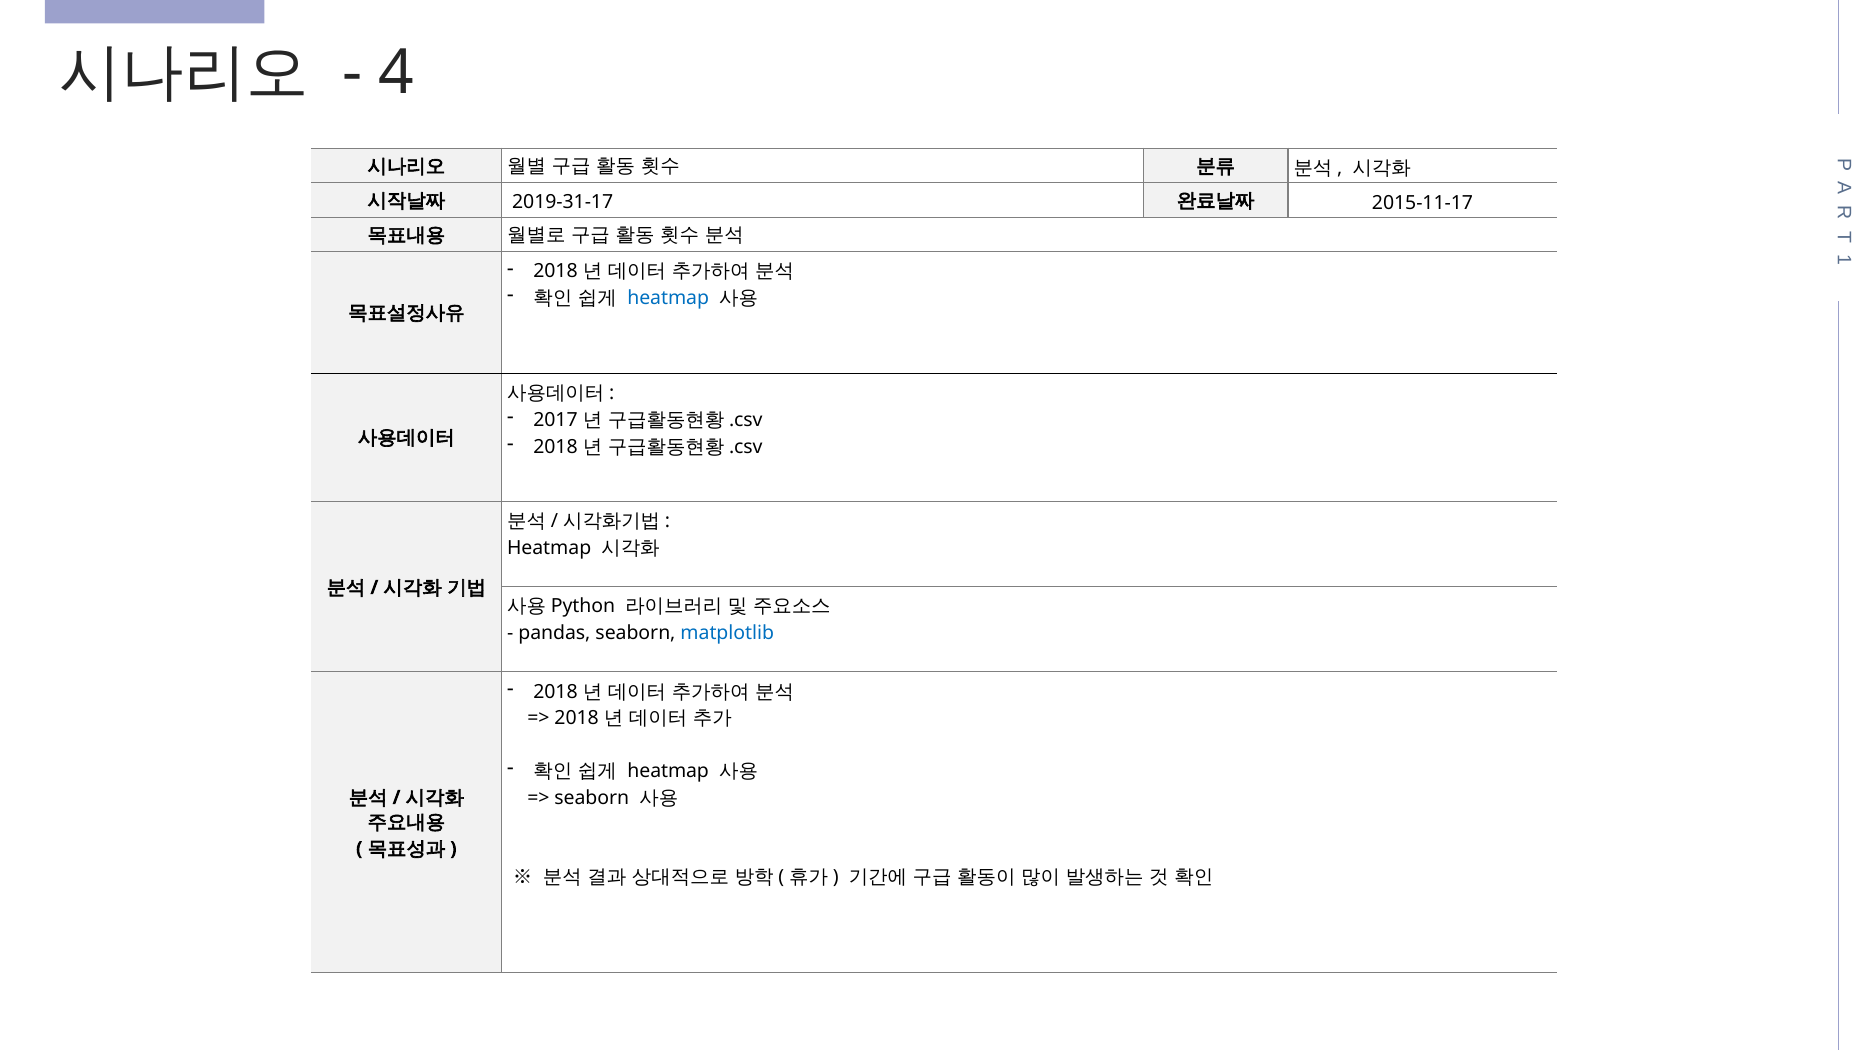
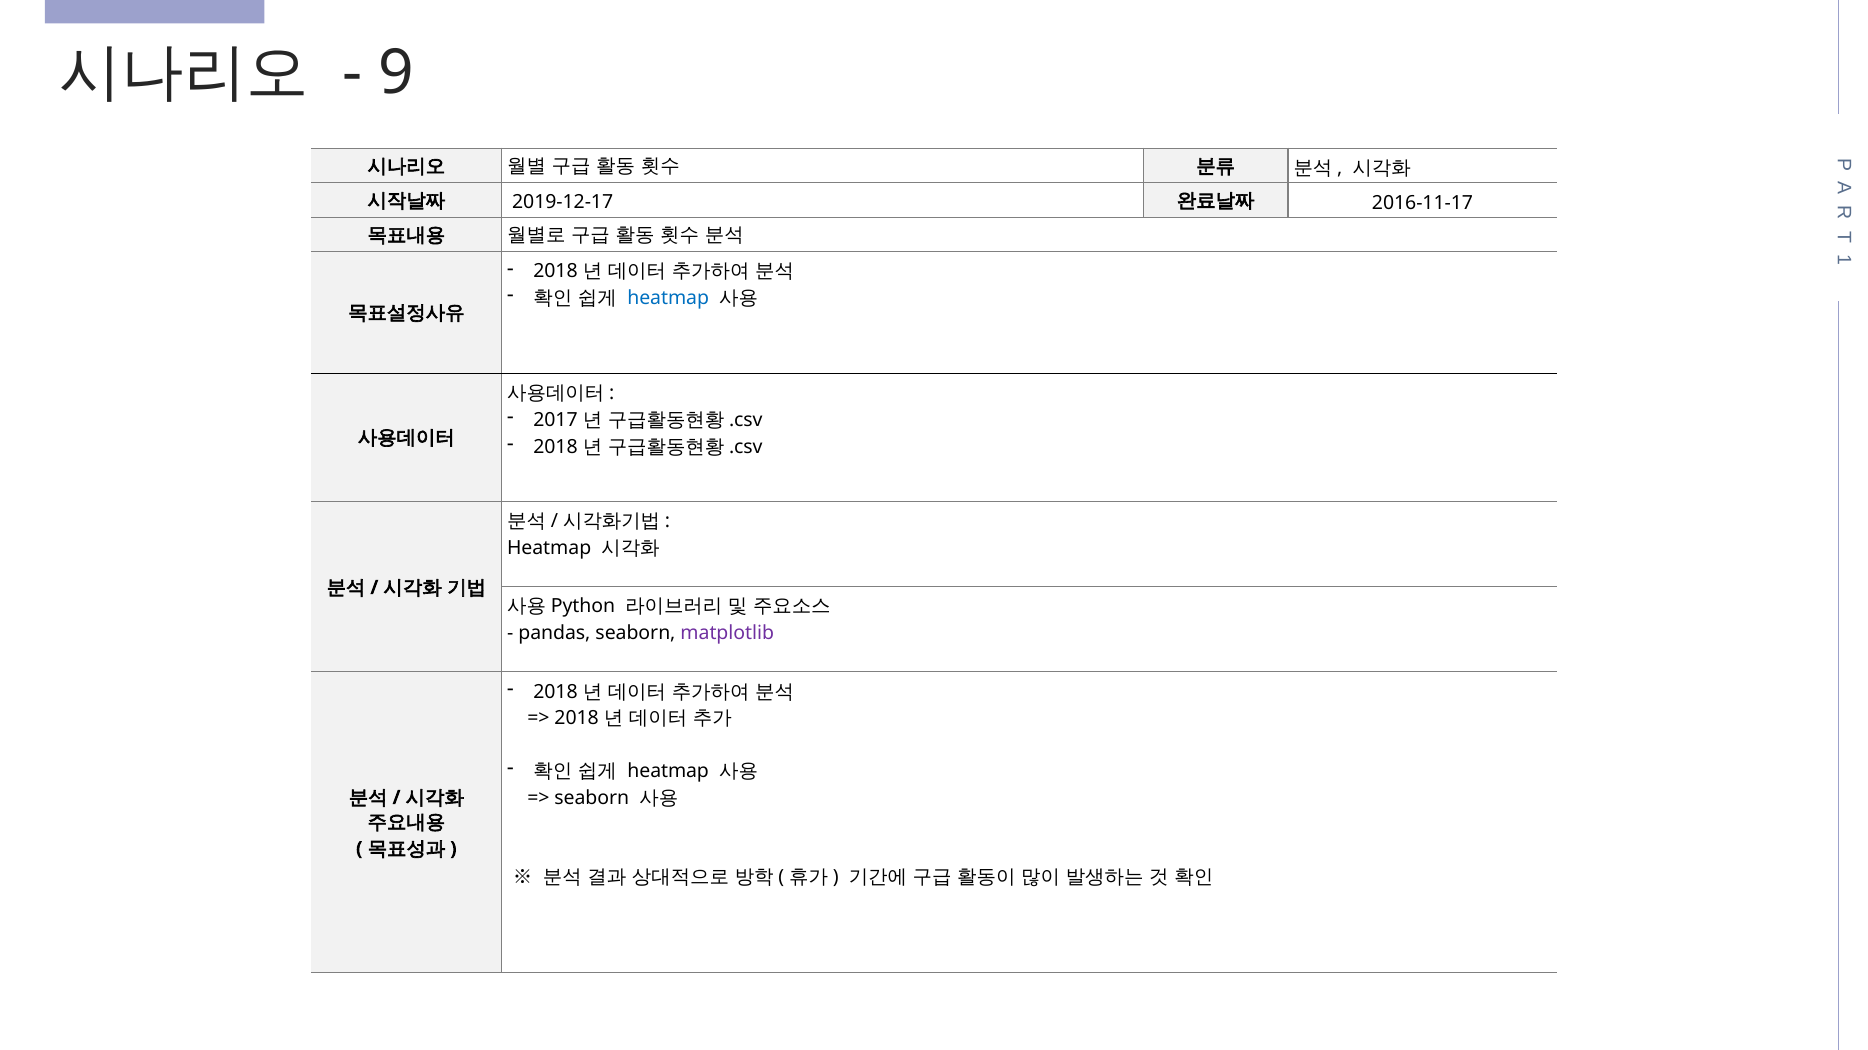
4: 4 -> 9
2019-31-17: 2019-31-17 -> 2019-12-17
2015-11-17: 2015-11-17 -> 2016-11-17
matplotlib colour: blue -> purple
